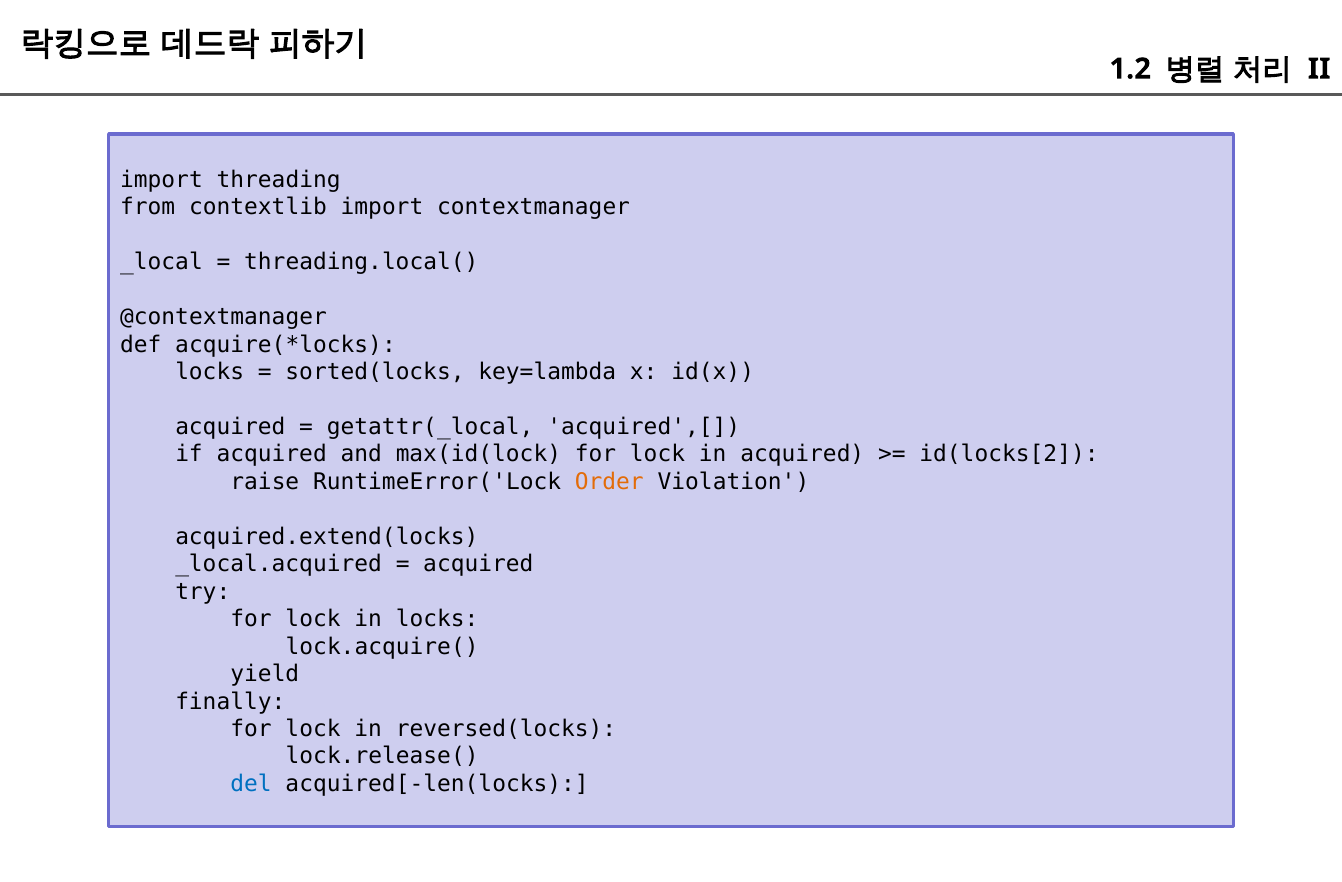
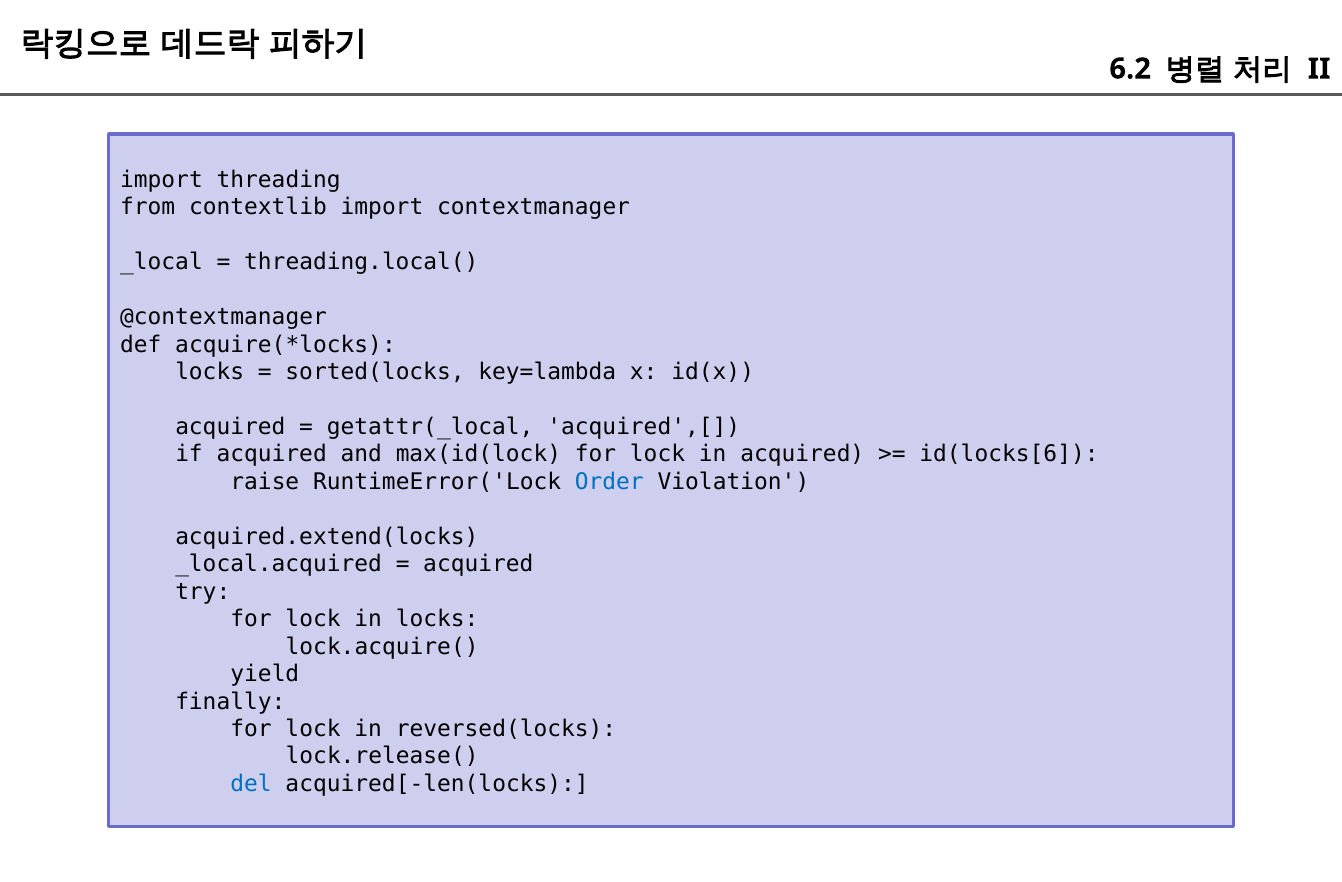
1.2: 1.2 -> 6.2
id(locks[2: id(locks[2 -> id(locks[6
Order colour: orange -> blue
